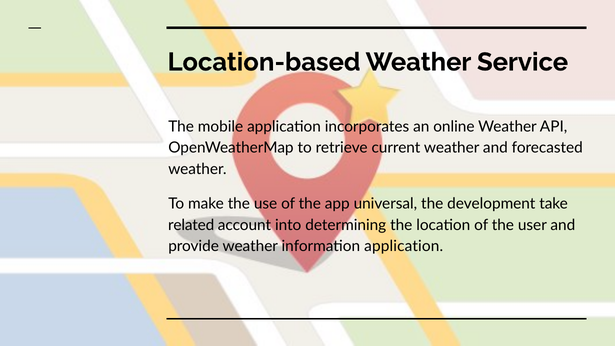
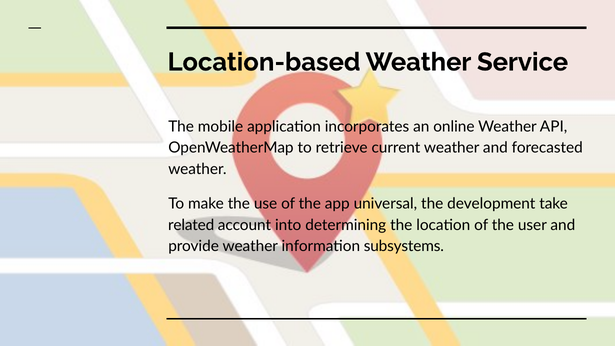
information application: application -> subsystems
